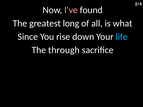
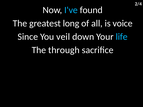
I've colour: pink -> light blue
what: what -> voice
rise: rise -> veil
